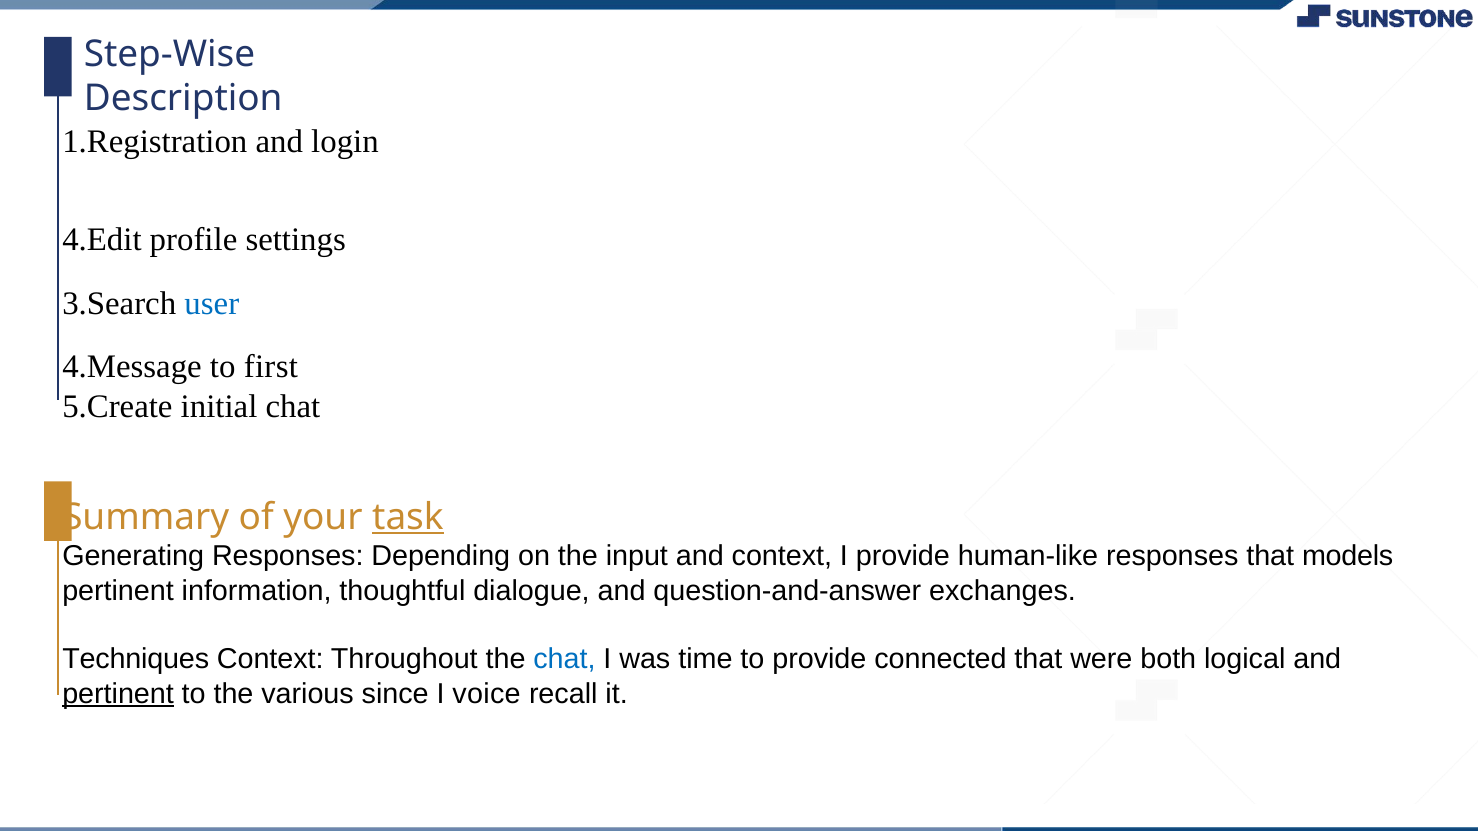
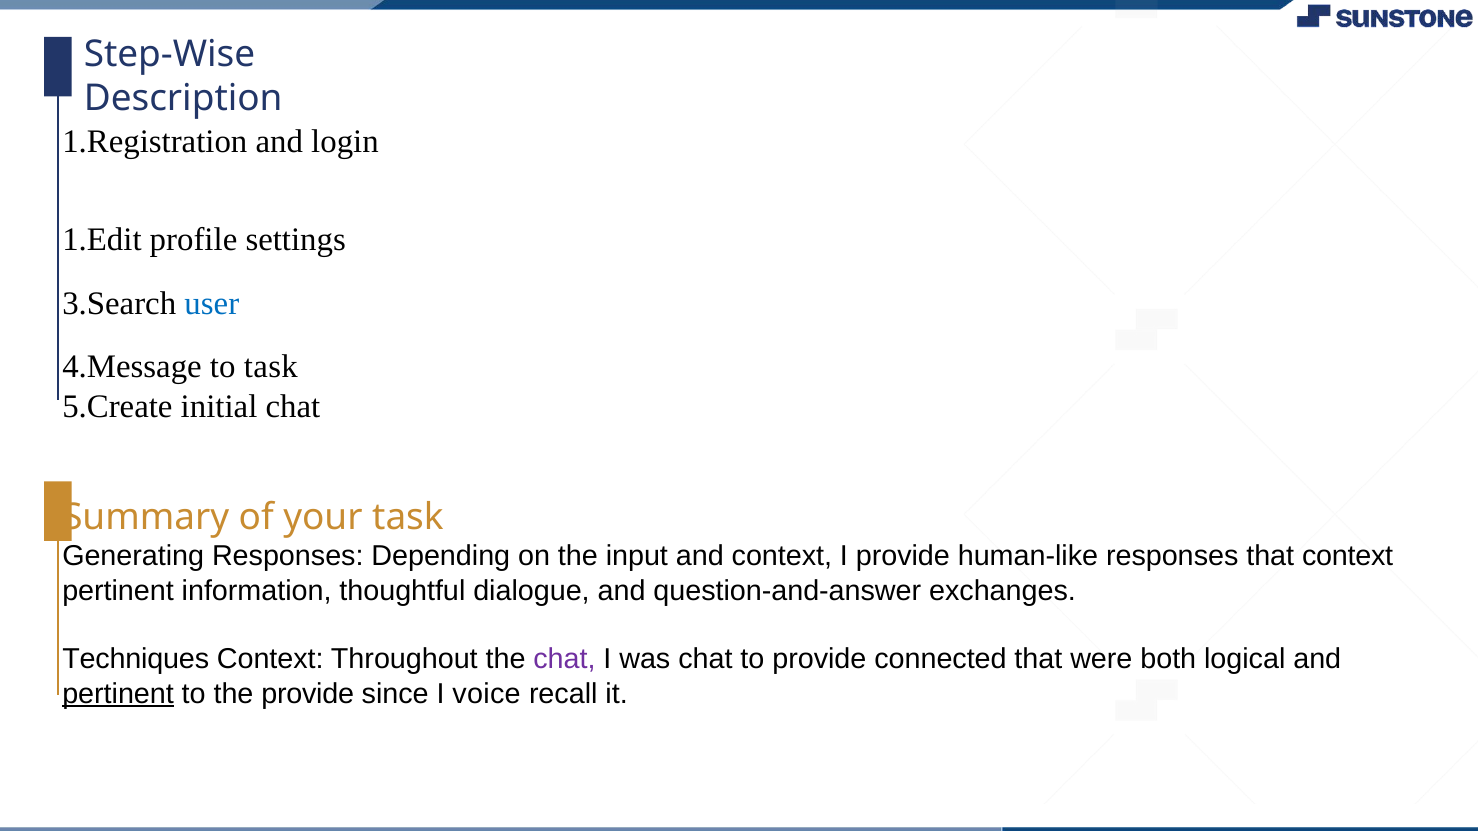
4.Edit: 4.Edit -> 1.Edit
to first: first -> task
task at (408, 518) underline: present -> none
that models: models -> context
chat at (564, 660) colour: blue -> purple
was time: time -> chat
the various: various -> provide
